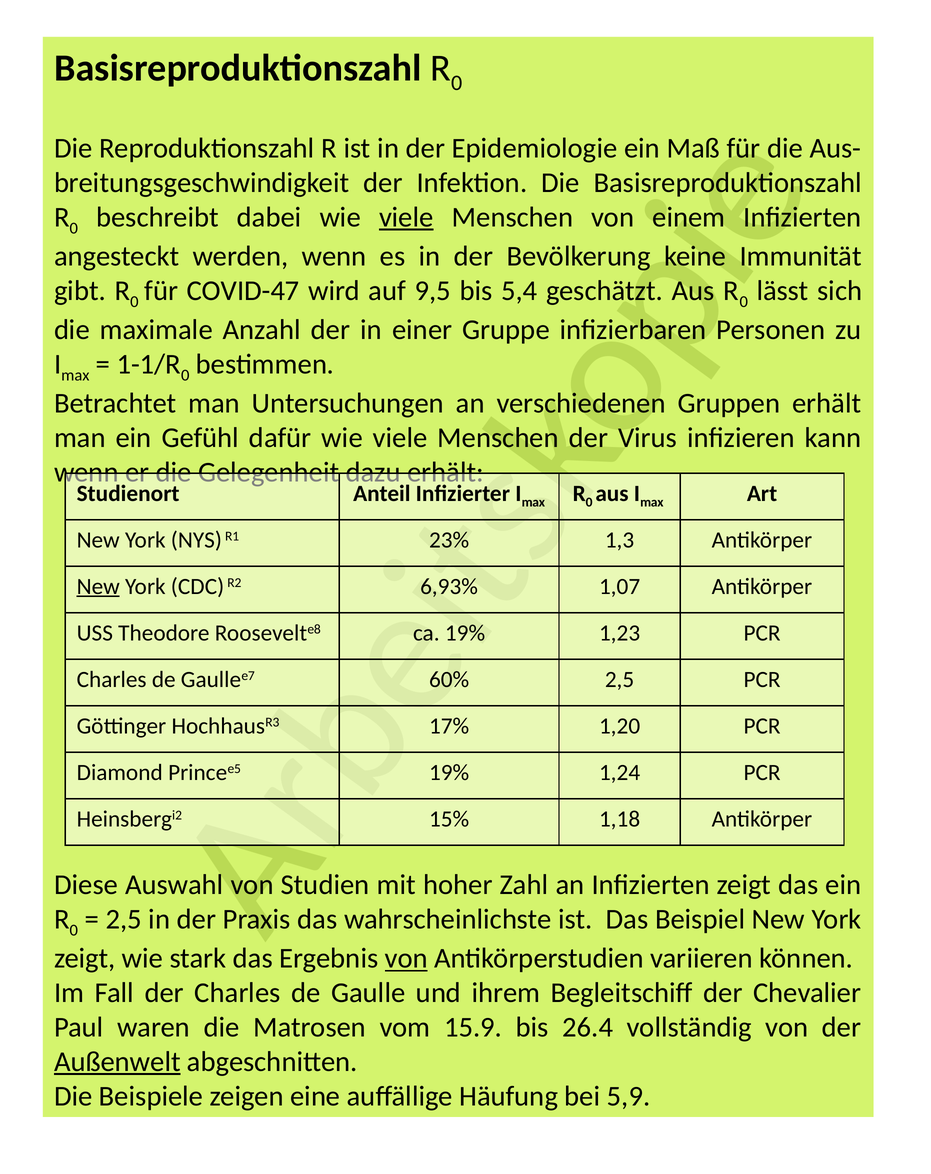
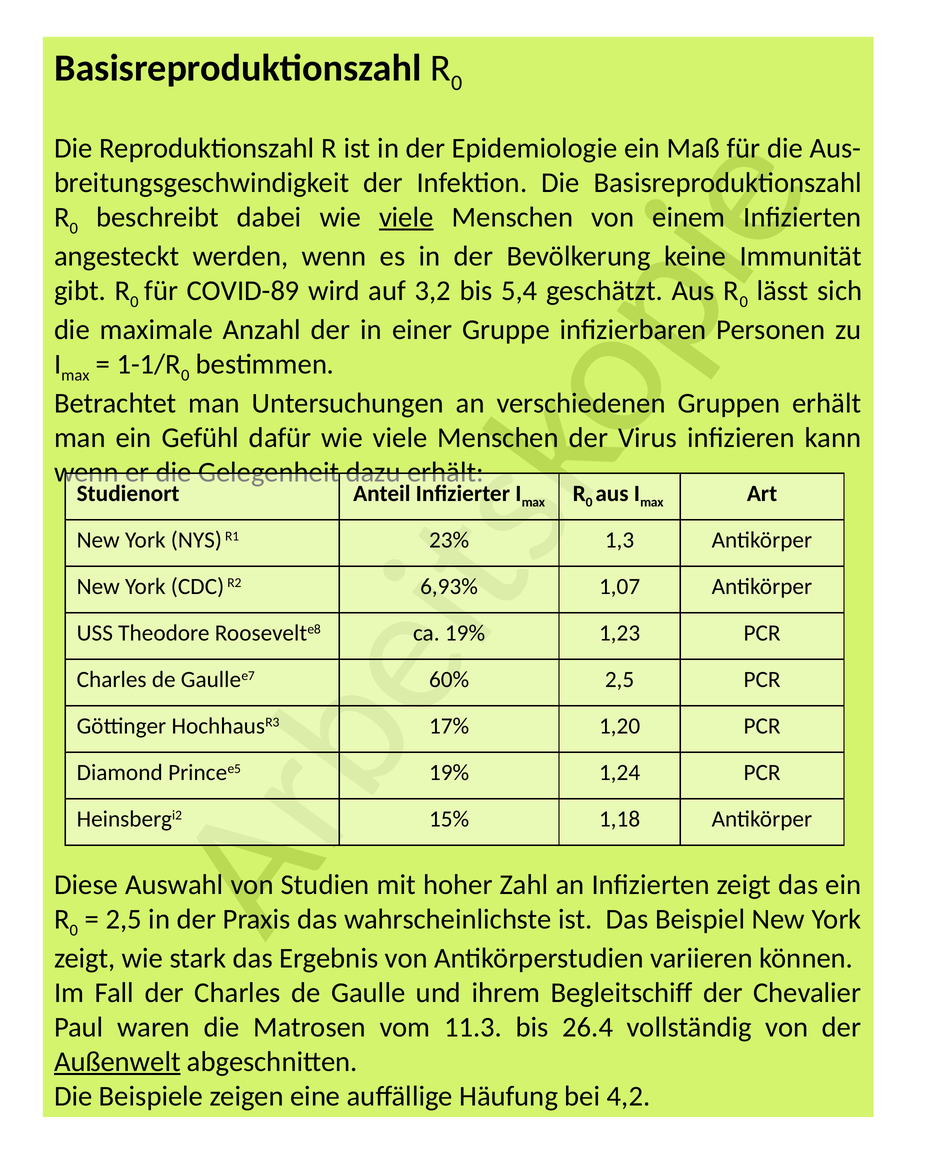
COVID-47: COVID-47 -> COVID-89
9,5: 9,5 -> 3,2
New at (98, 586) underline: present -> none
von at (406, 958) underline: present -> none
15.9: 15.9 -> 11.3
5,9: 5,9 -> 4,2
